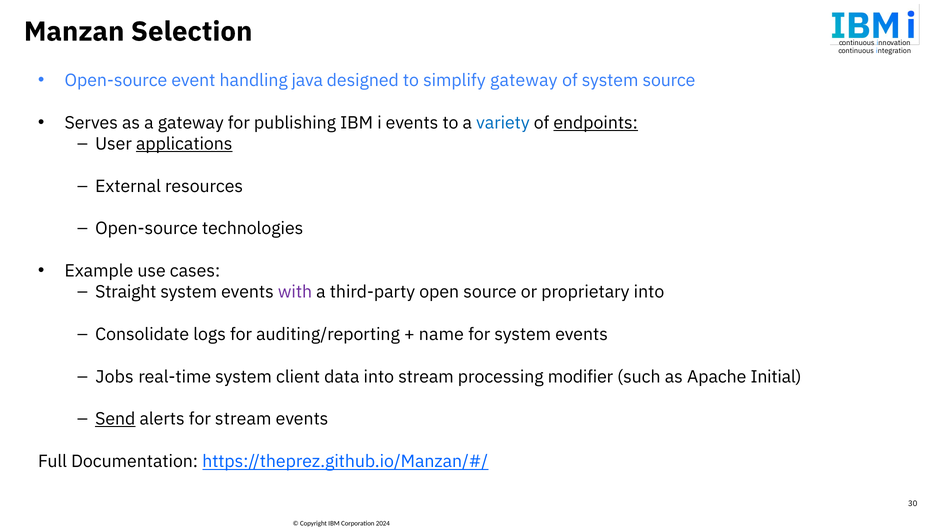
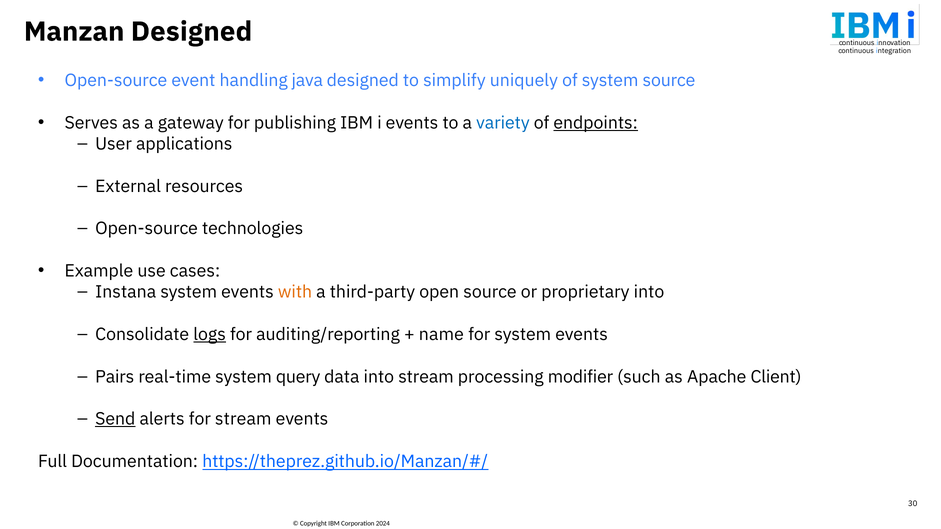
Manzan Selection: Selection -> Designed
simplify gateway: gateway -> uniquely
applications underline: present -> none
Straight: Straight -> Instana
with colour: purple -> orange
logs underline: none -> present
Jobs: Jobs -> Pairs
client: client -> query
Initial: Initial -> Client
